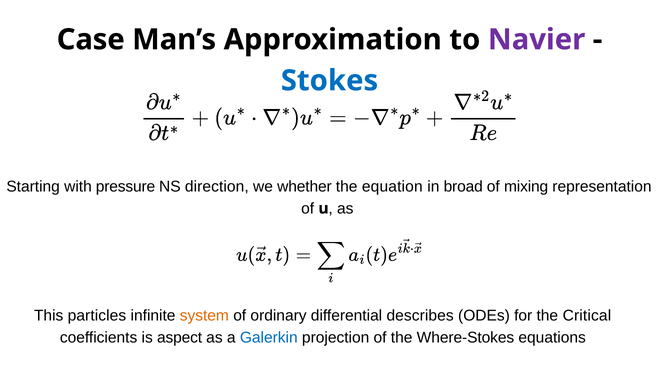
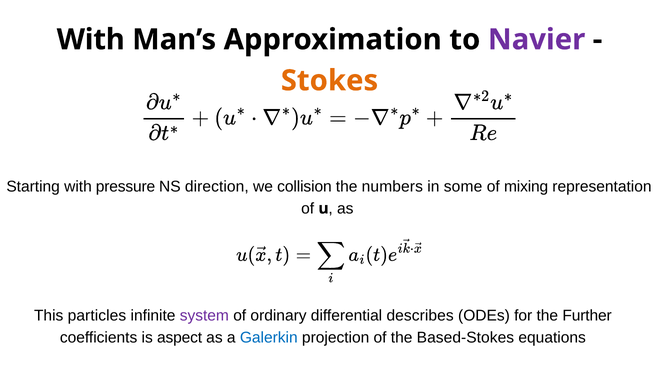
Case at (91, 40): Case -> With
Stokes colour: blue -> orange
whether: whether -> collision
equation: equation -> numbers
broad: broad -> some
system colour: orange -> purple
Critical: Critical -> Further
Where-Stokes: Where-Stokes -> Based-Stokes
